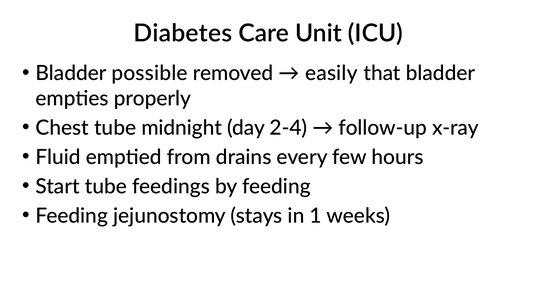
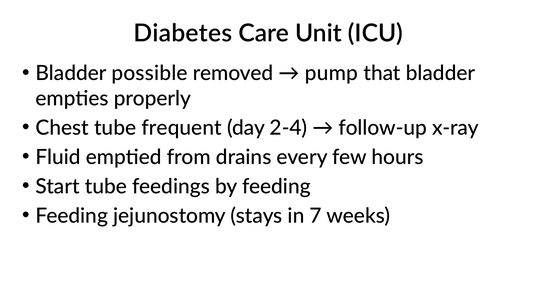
easily: easily -> pump
midnight: midnight -> frequent
1: 1 -> 7
